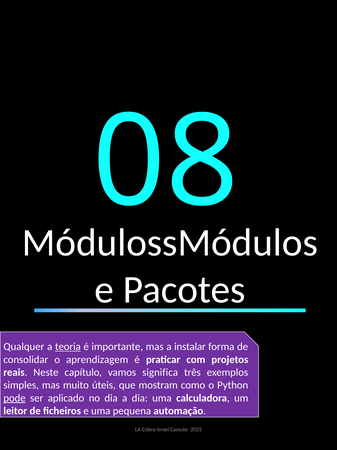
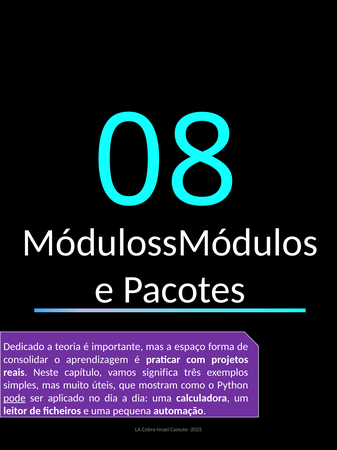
Qualquer: Qualquer -> Dedicado
teoria underline: present -> none
instalar: instalar -> espaço
